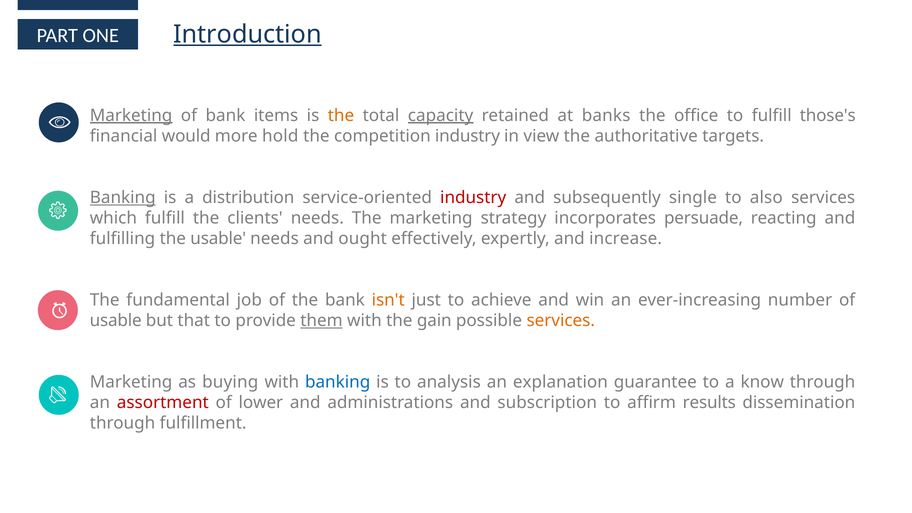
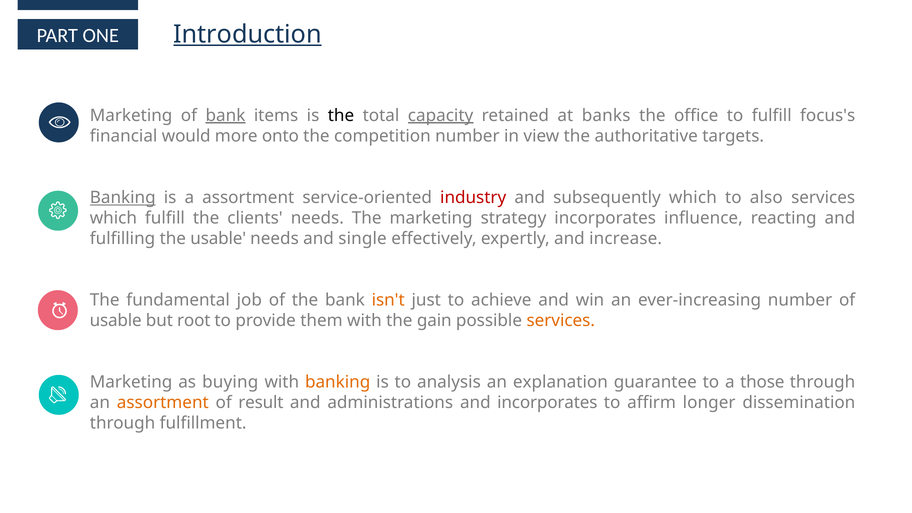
Marketing at (131, 115) underline: present -> none
bank at (226, 115) underline: none -> present
the at (341, 115) colour: orange -> black
those's: those's -> focus's
hold: hold -> onto
competition industry: industry -> number
a distribution: distribution -> assortment
subsequently single: single -> which
persuade: persuade -> influence
ought: ought -> single
that: that -> root
them underline: present -> none
banking at (338, 382) colour: blue -> orange
know: know -> those
assortment at (163, 403) colour: red -> orange
lower: lower -> result
and subscription: subscription -> incorporates
results: results -> longer
